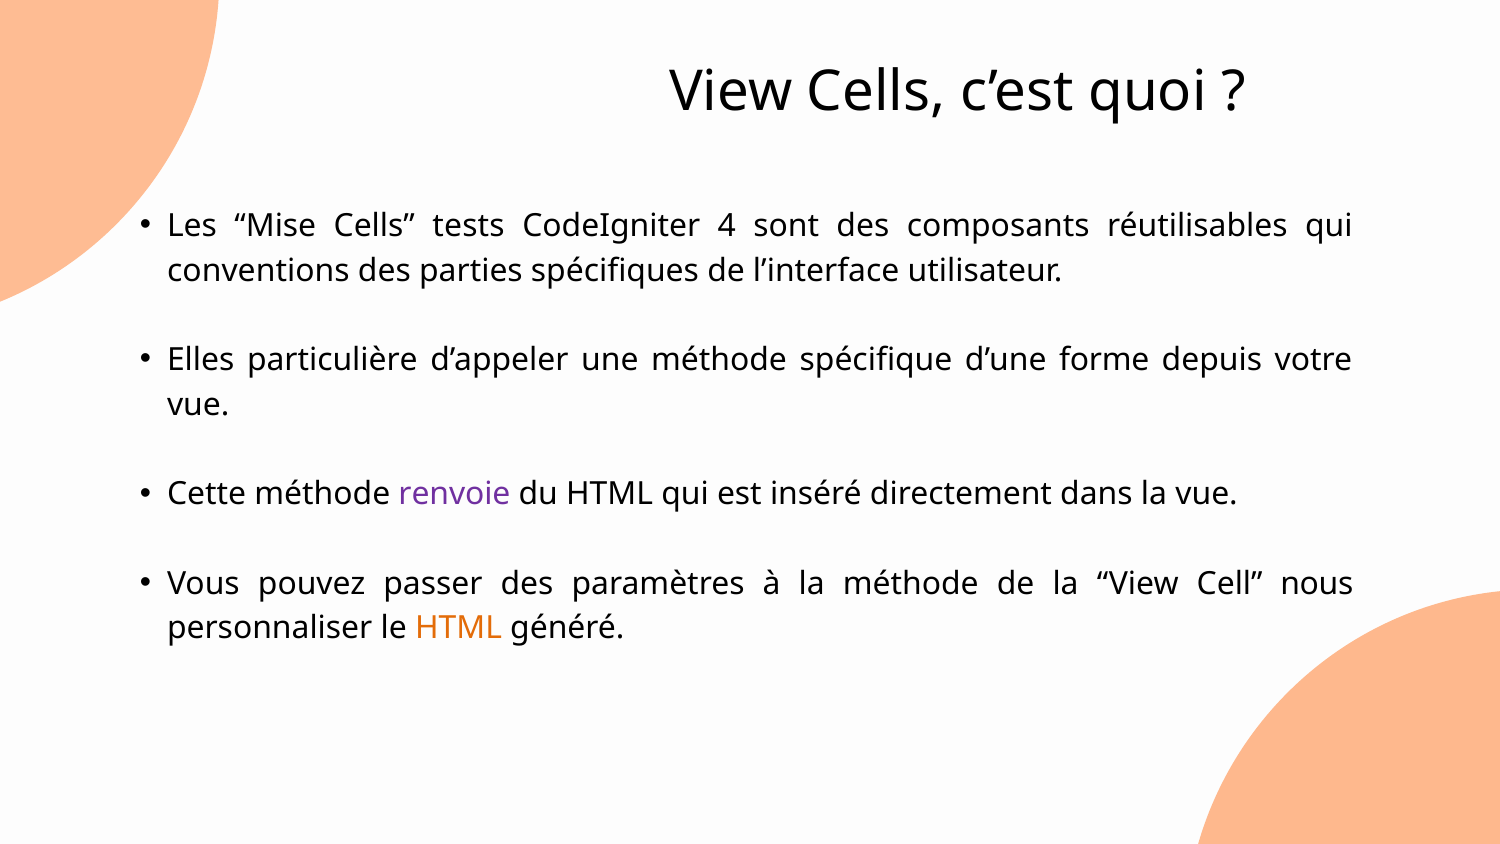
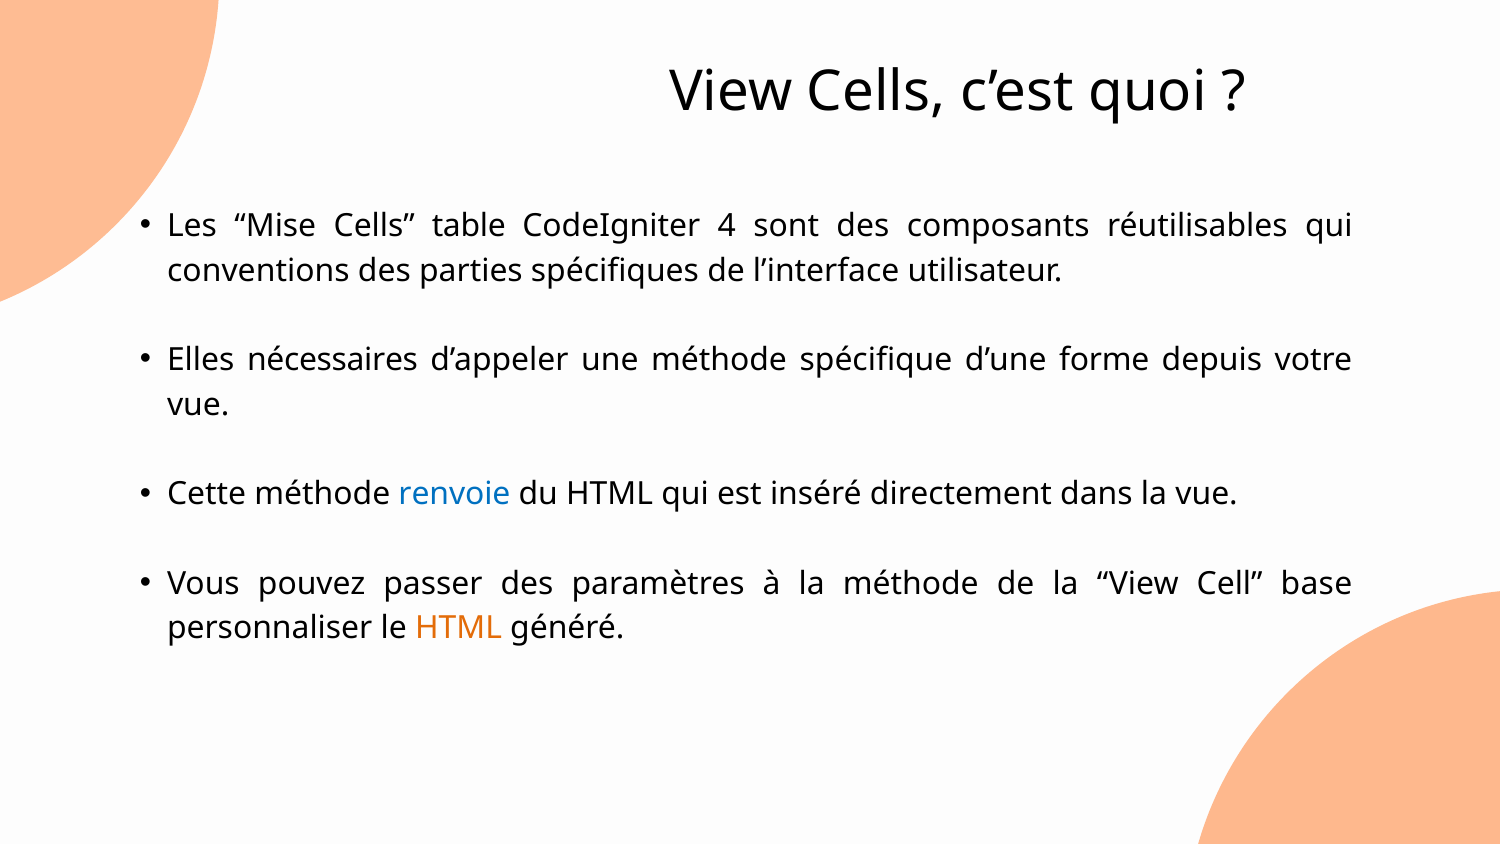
tests: tests -> table
particulière: particulière -> nécessaires
renvoie colour: purple -> blue
nous: nous -> base
